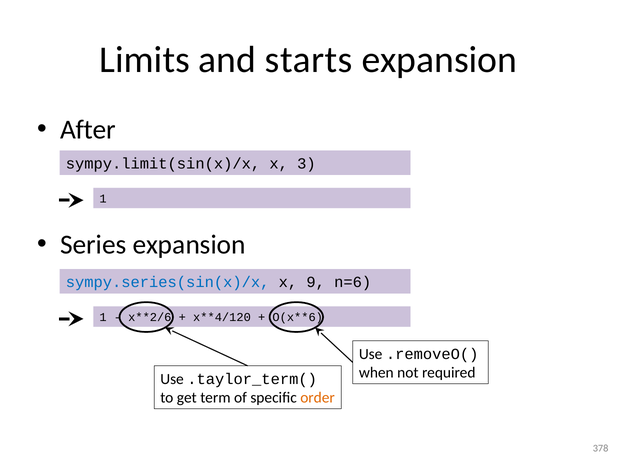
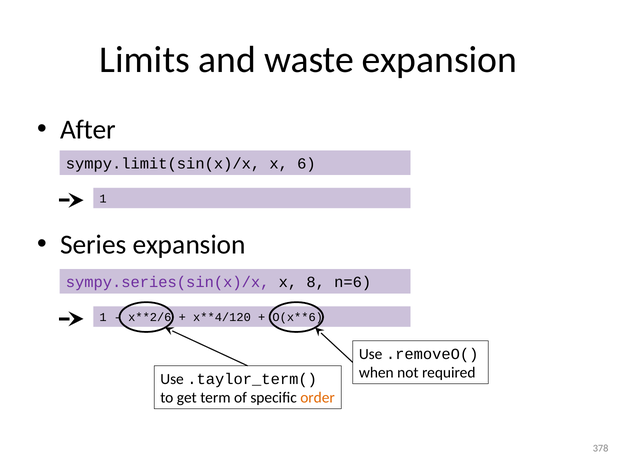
starts: starts -> waste
3: 3 -> 6
sympy.series(sin(x)/x colour: blue -> purple
9: 9 -> 8
